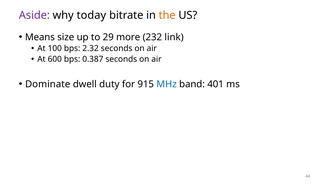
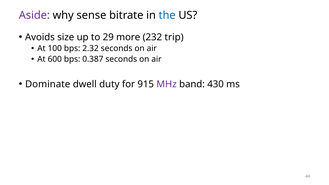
today: today -> sense
the colour: orange -> blue
Means: Means -> Avoids
link: link -> trip
MHz colour: blue -> purple
401: 401 -> 430
